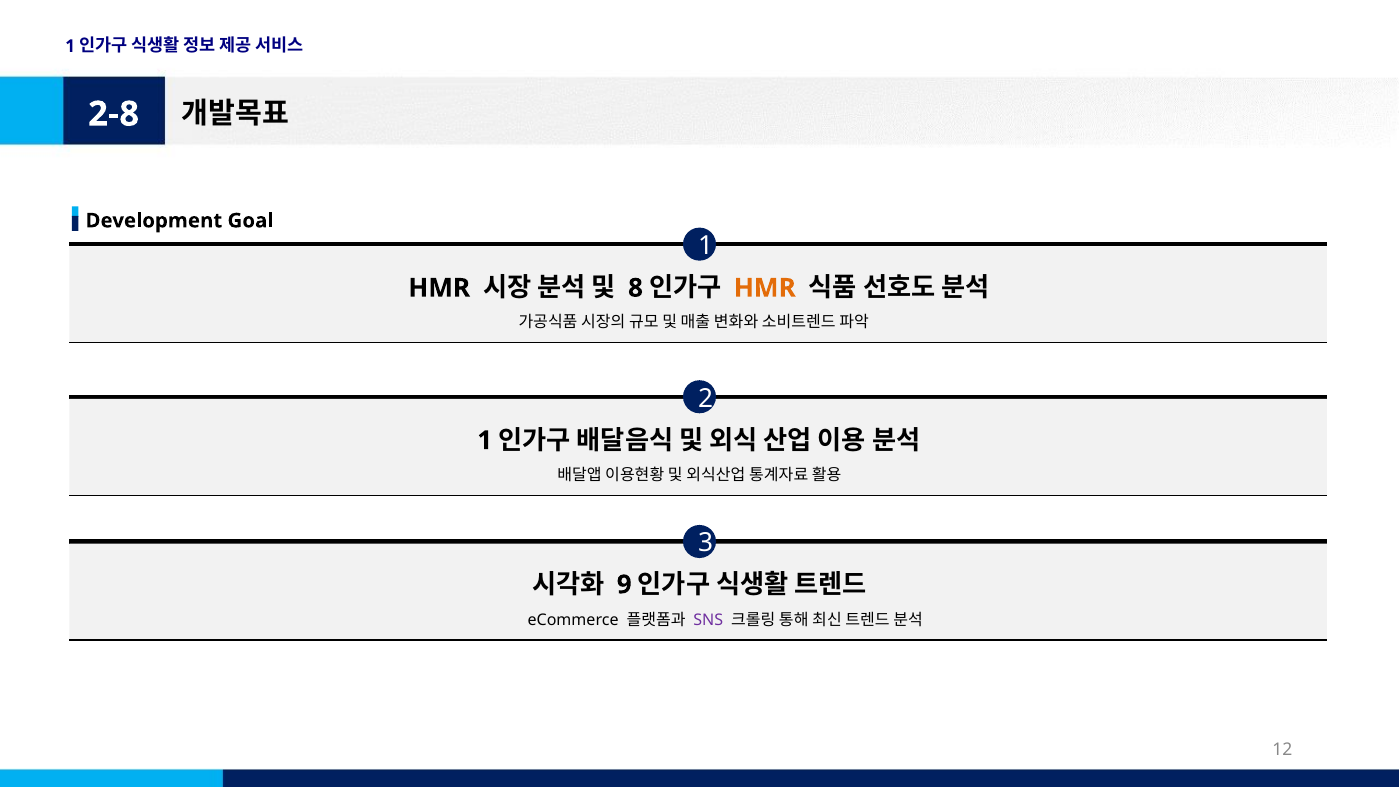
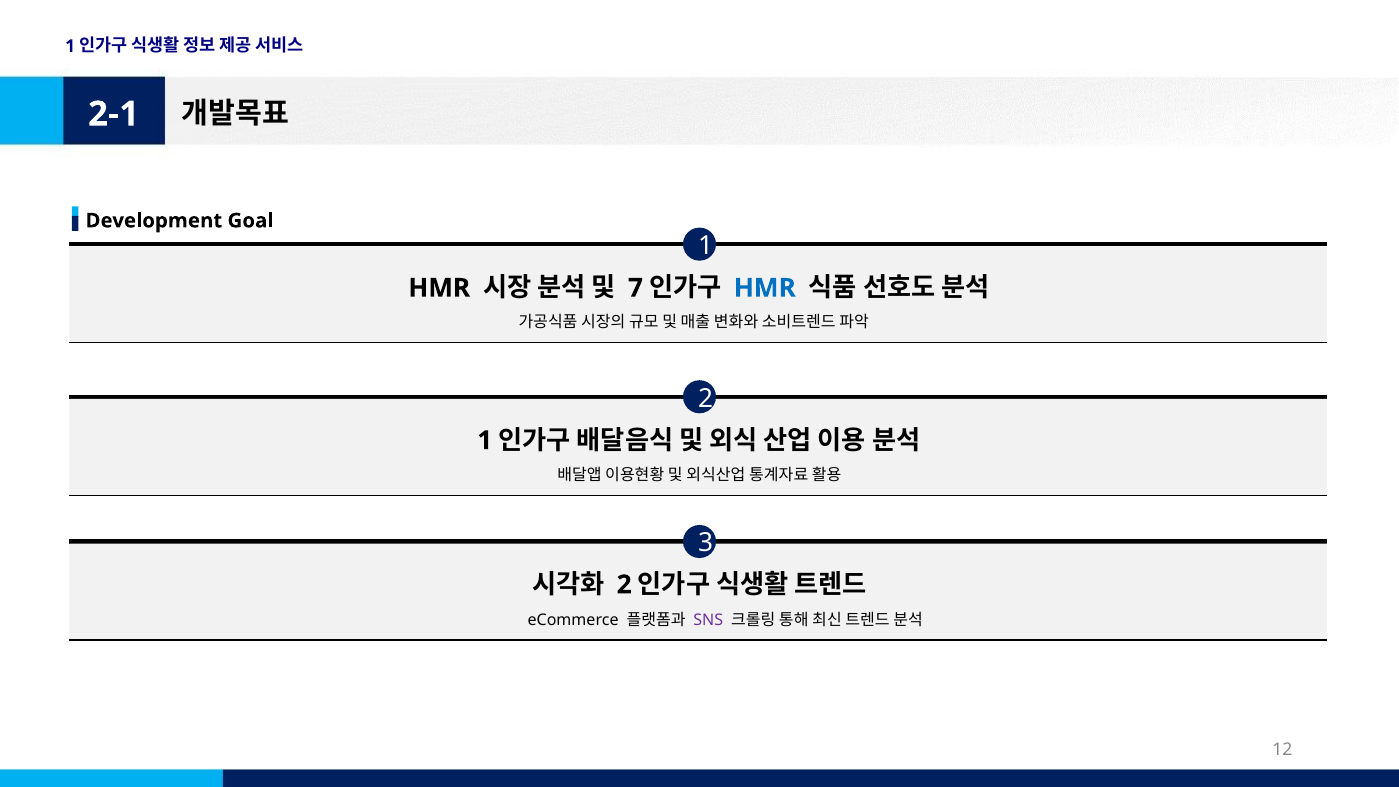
2-8: 2-8 -> 2-1
8: 8 -> 7
HMR at (765, 288) colour: orange -> blue
9 at (624, 585): 9 -> 2
